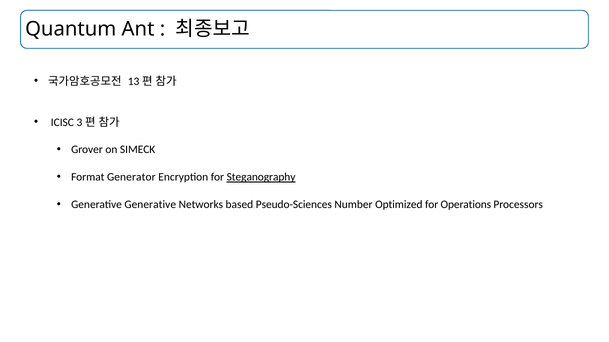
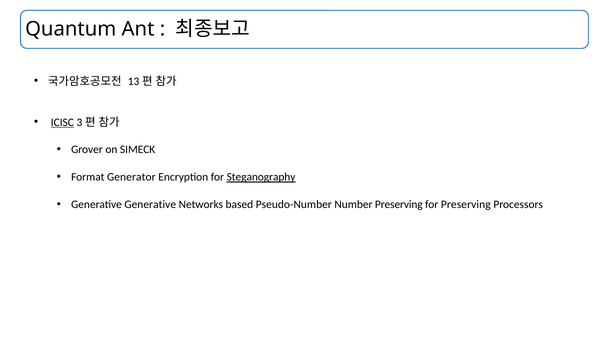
ICISC underline: none -> present
Pseudo-Sciences: Pseudo-Sciences -> Pseudo-Number
Number Optimized: Optimized -> Preserving
for Operations: Operations -> Preserving
